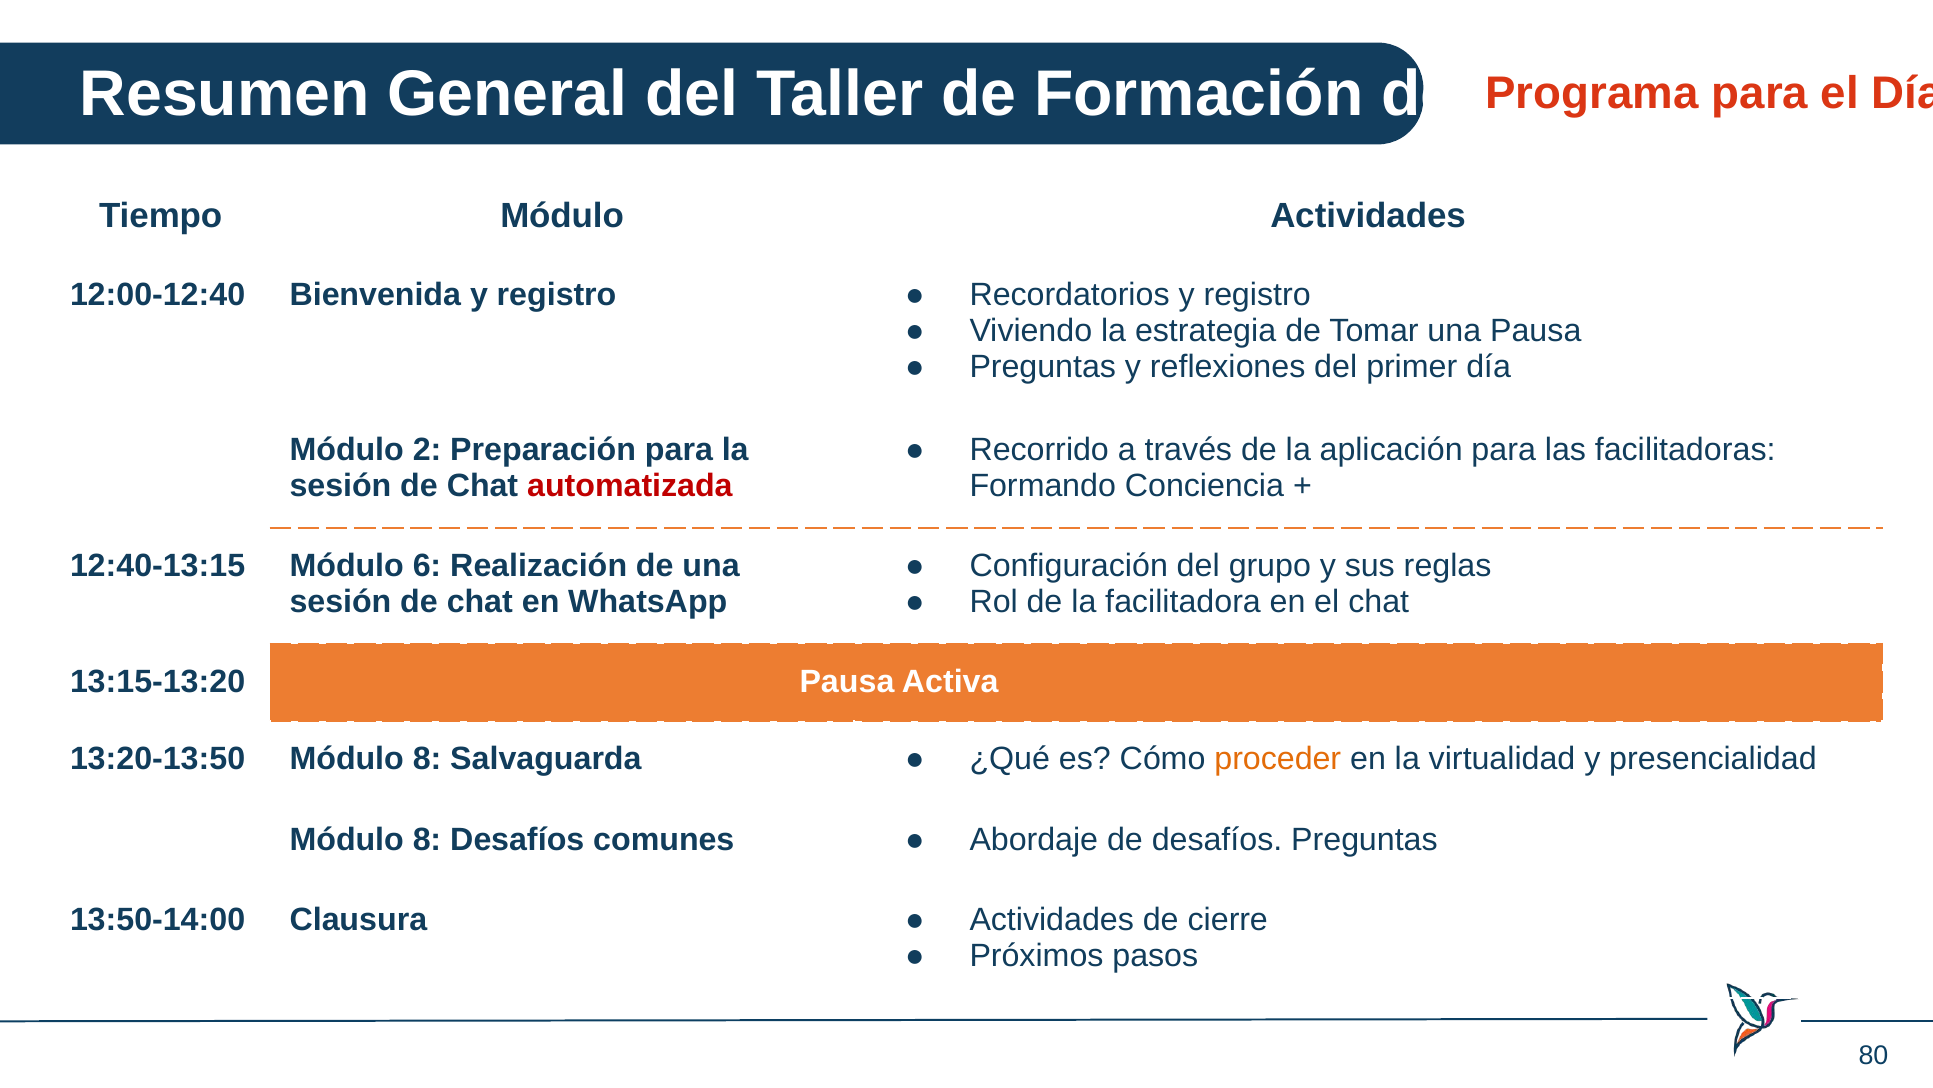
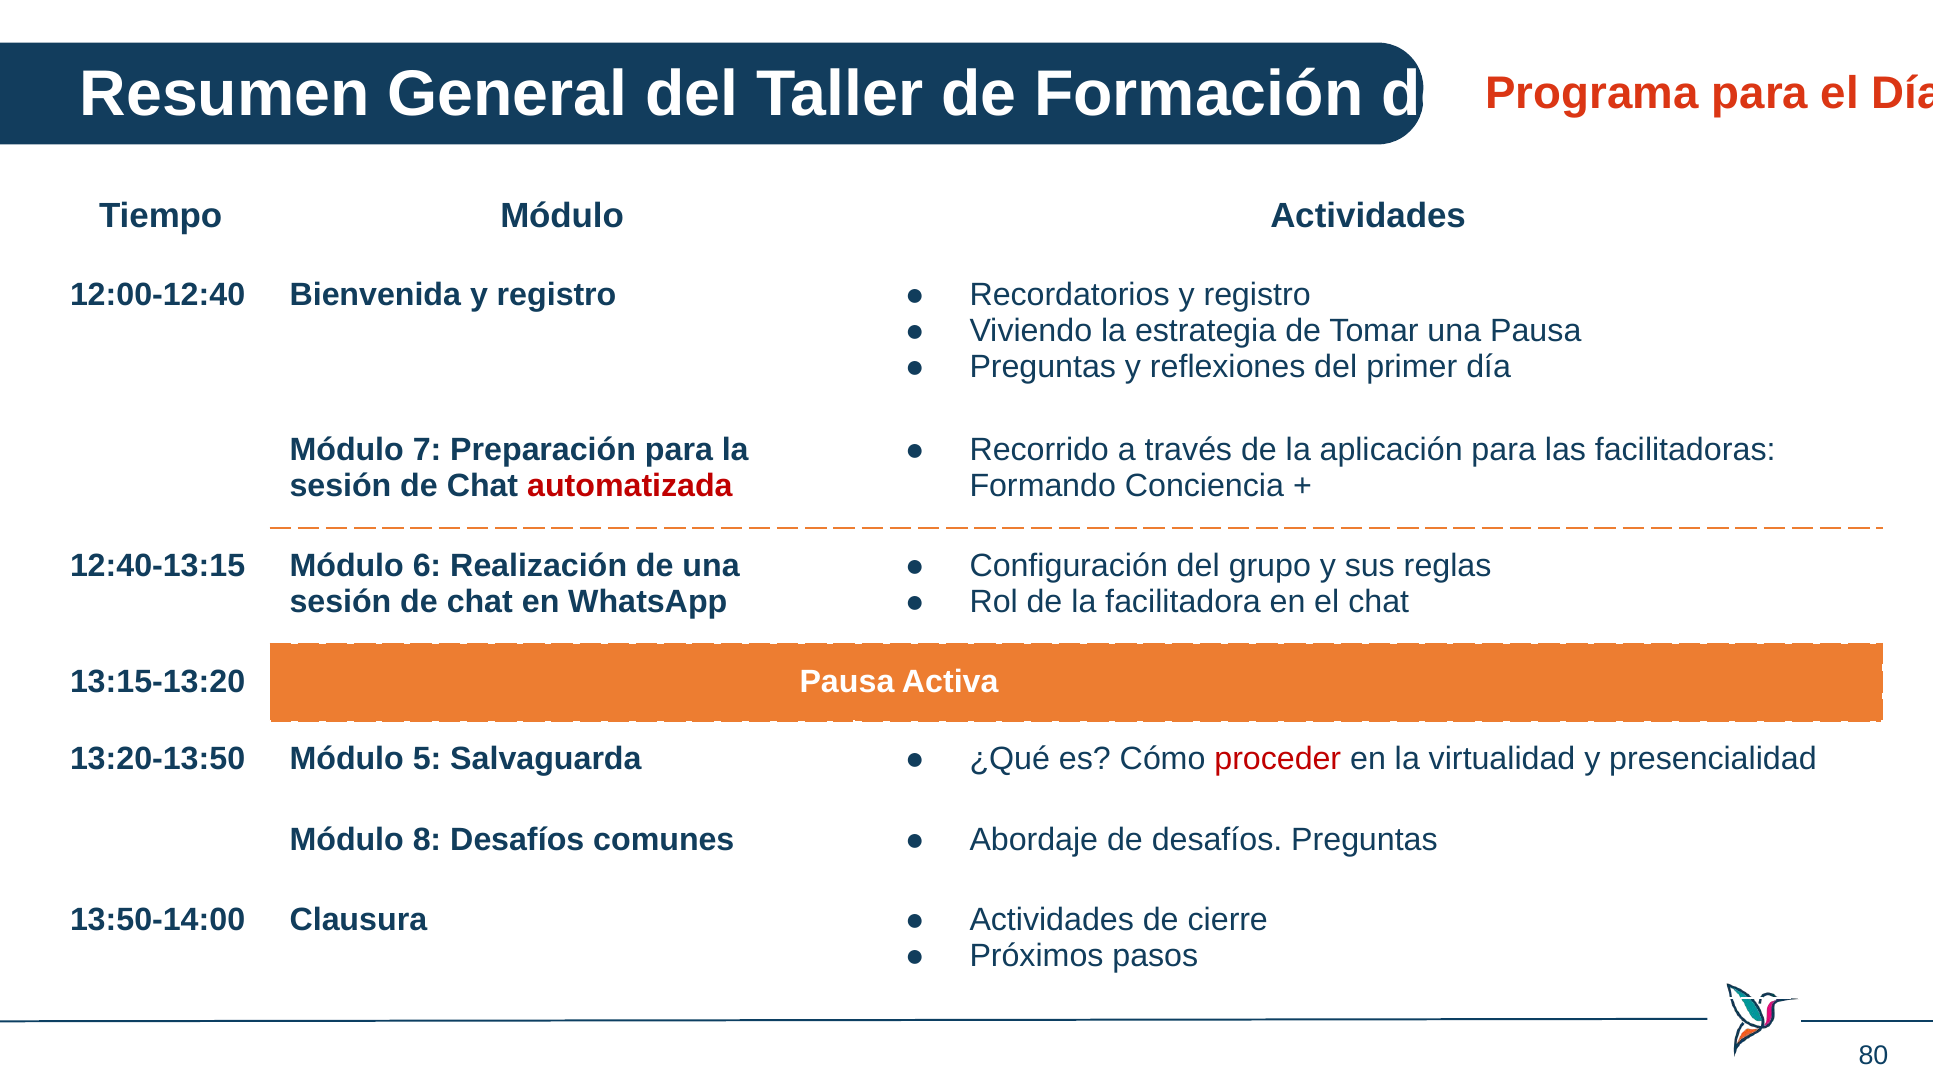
Módulo 2: 2 -> 7
13:20-13:50 Módulo 8: 8 -> 5
proceder colour: orange -> red
